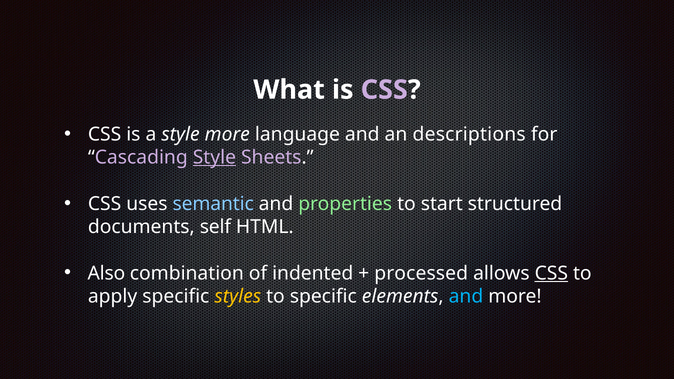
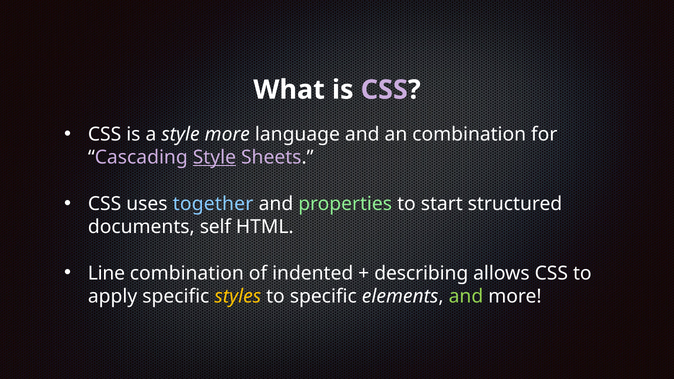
an descriptions: descriptions -> combination
semantic: semantic -> together
Also: Also -> Line
processed: processed -> describing
CSS at (551, 273) underline: present -> none
and at (466, 296) colour: light blue -> light green
